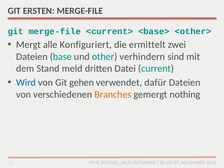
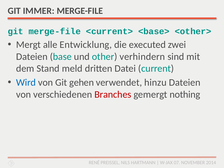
ERSTEN: ERSTEN -> IMMER
Konfiguriert: Konfiguriert -> Entwicklung
ermittelt: ermittelt -> executed
dafür: dafür -> hinzu
Branches colour: orange -> red
